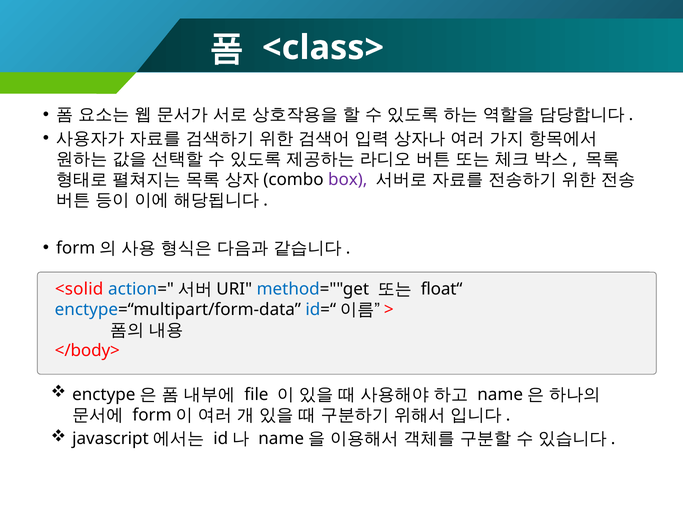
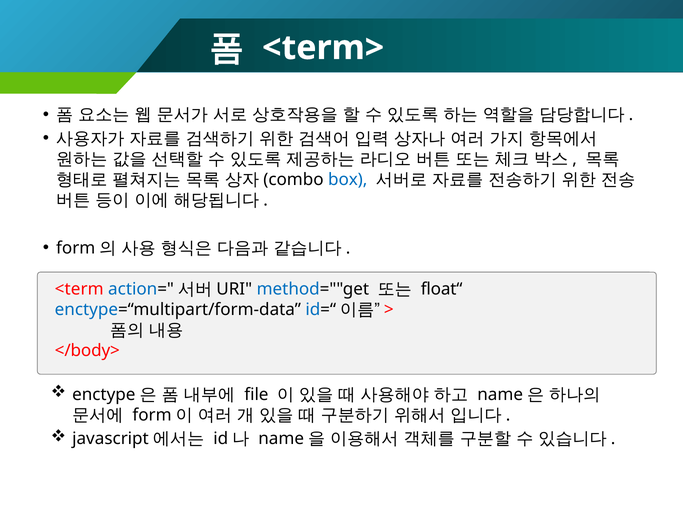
<class>: <class> -> <term>
box colour: purple -> blue
<solid: <solid -> <term
